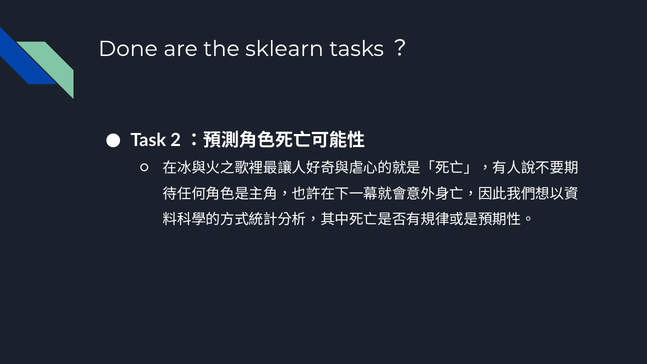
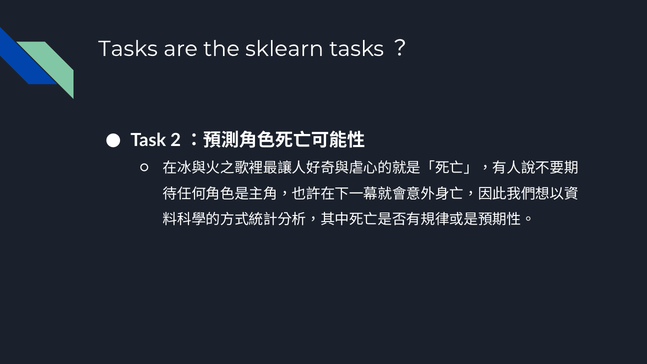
Done at (128, 49): Done -> Tasks
